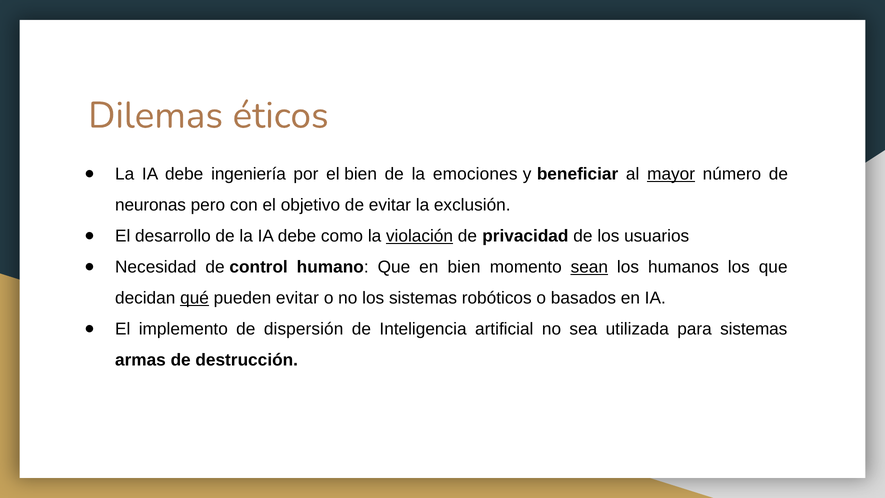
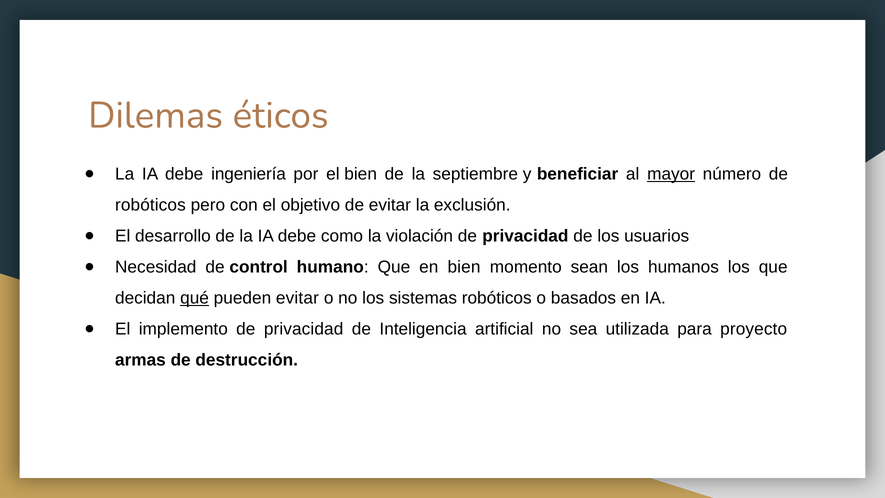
emociones: emociones -> septiembre
neuronas at (151, 205): neuronas -> robóticos
violación underline: present -> none
sean underline: present -> none
implemento de dispersión: dispersión -> privacidad
para sistemas: sistemas -> proyecto
